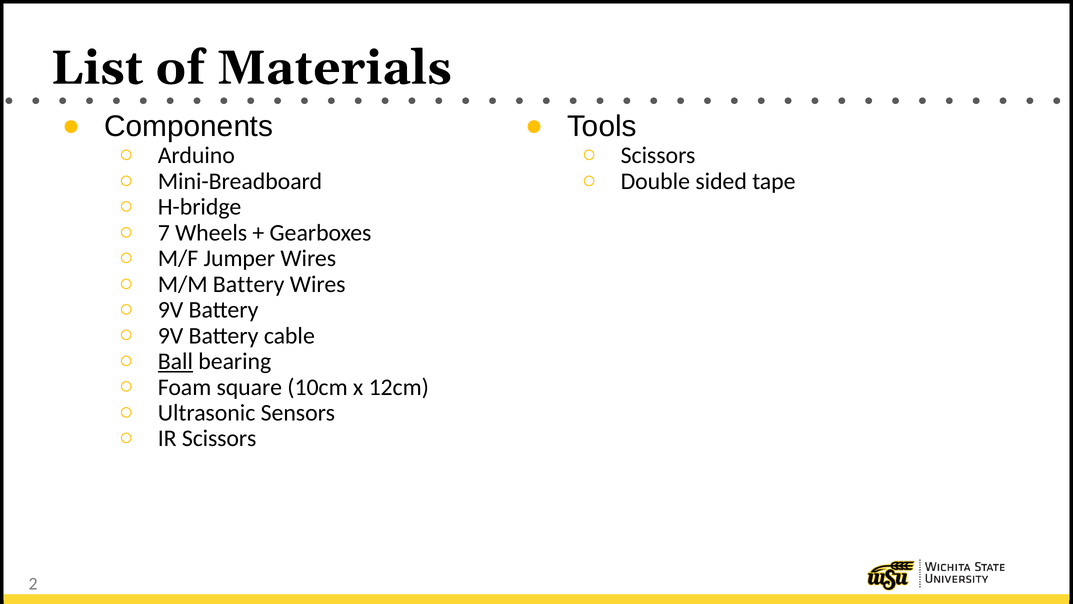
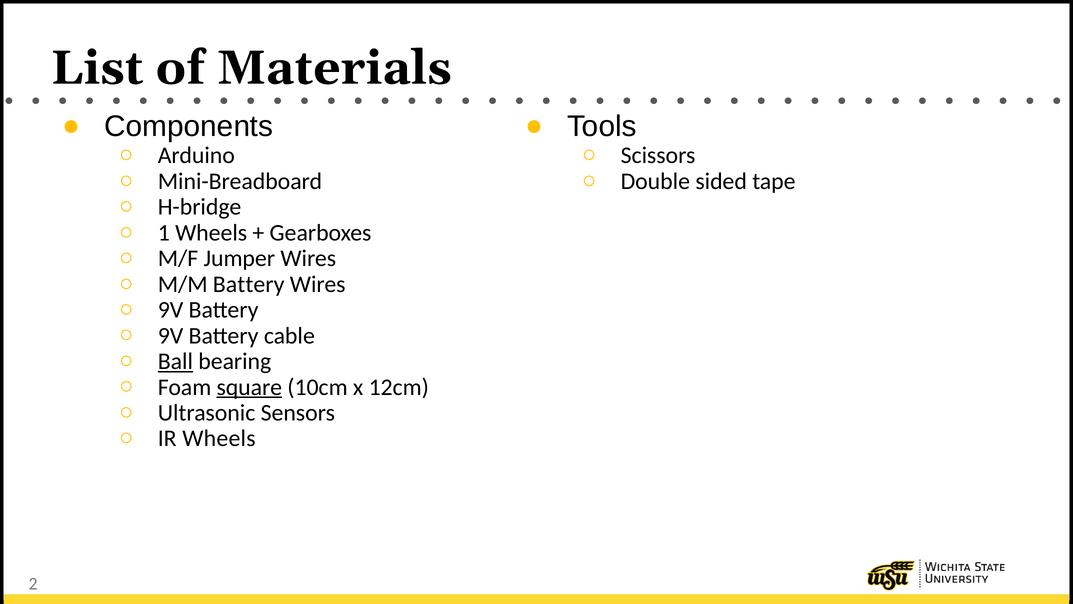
7: 7 -> 1
square underline: none -> present
IR Scissors: Scissors -> Wheels
